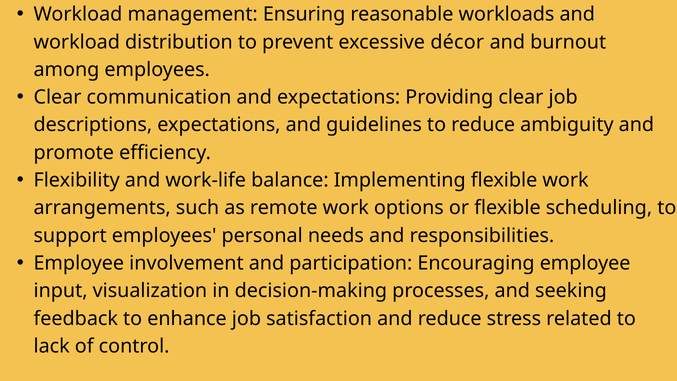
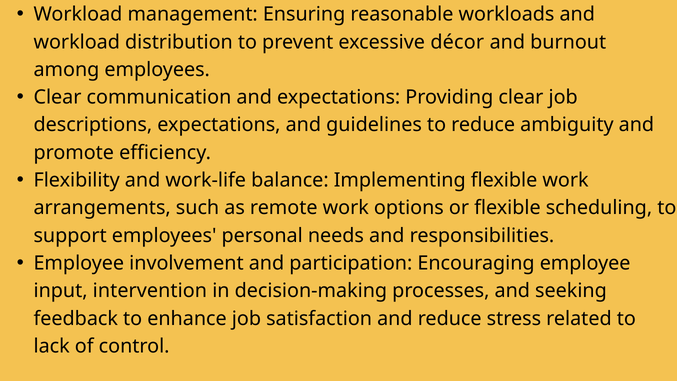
visualization: visualization -> intervention
